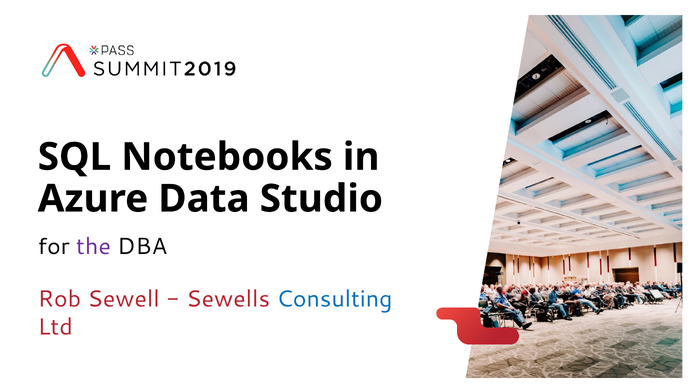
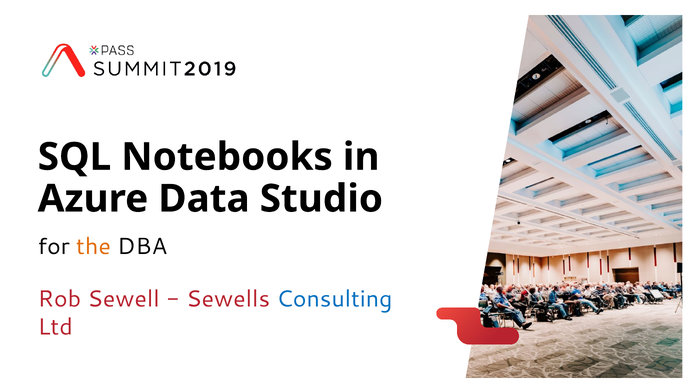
the colour: purple -> orange
